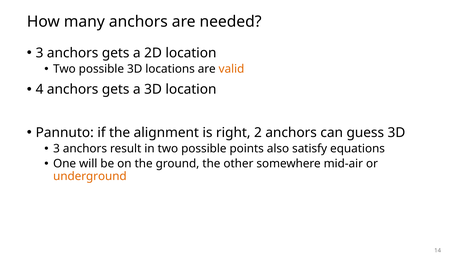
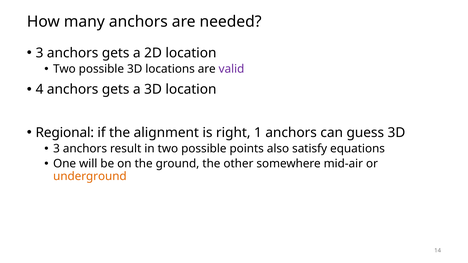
valid colour: orange -> purple
Pannuto: Pannuto -> Regional
2: 2 -> 1
